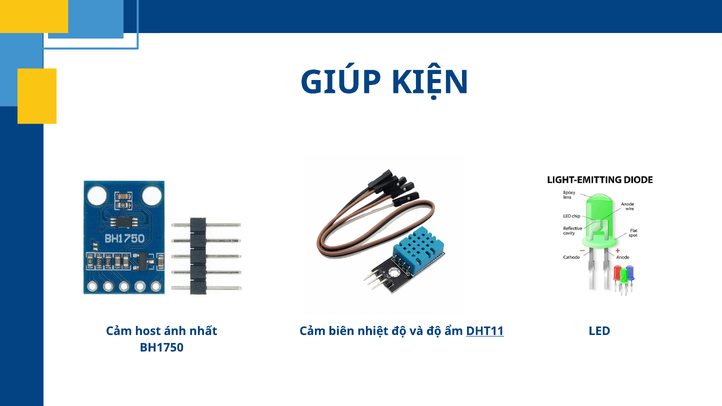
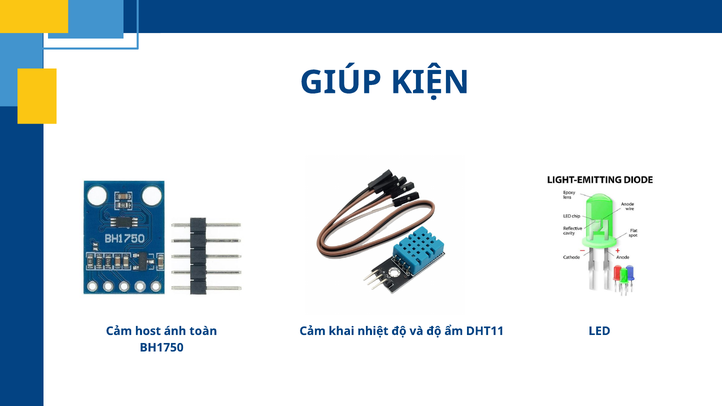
nhất: nhất -> toàn
biên: biên -> khai
DHT11 underline: present -> none
